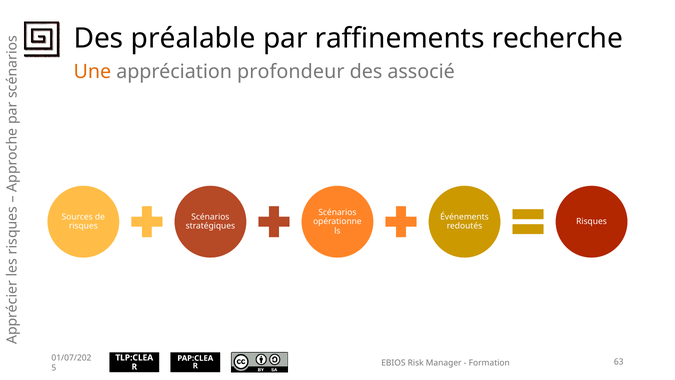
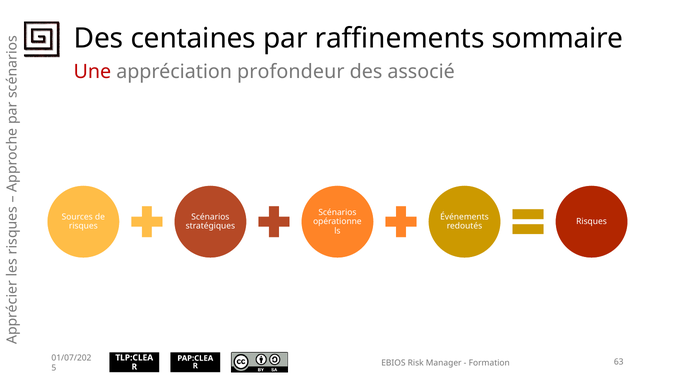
préalable: préalable -> centaines
recherche: recherche -> sommaire
Une colour: orange -> red
